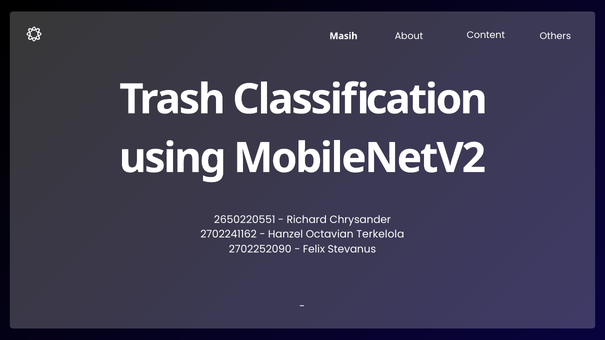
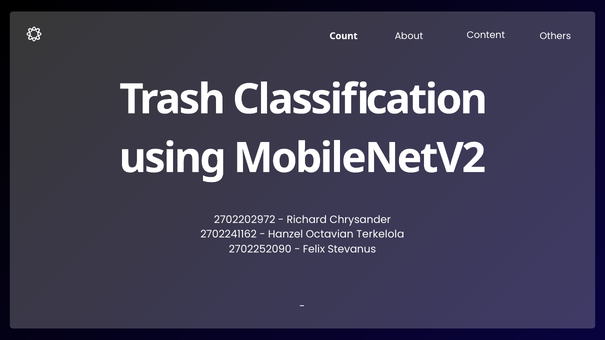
Masih: Masih -> Count
2650220551: 2650220551 -> 2702202972
